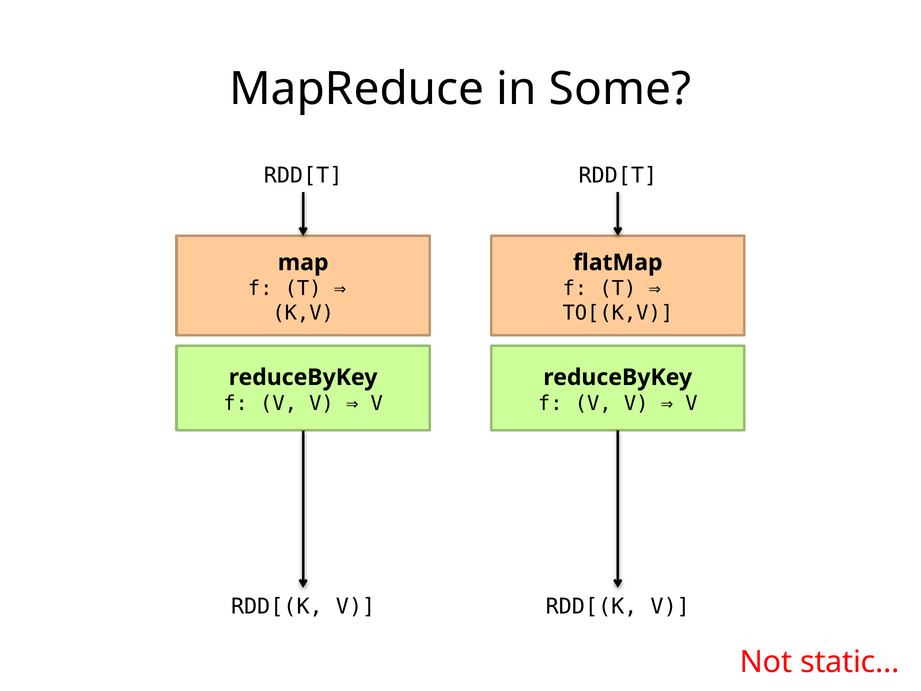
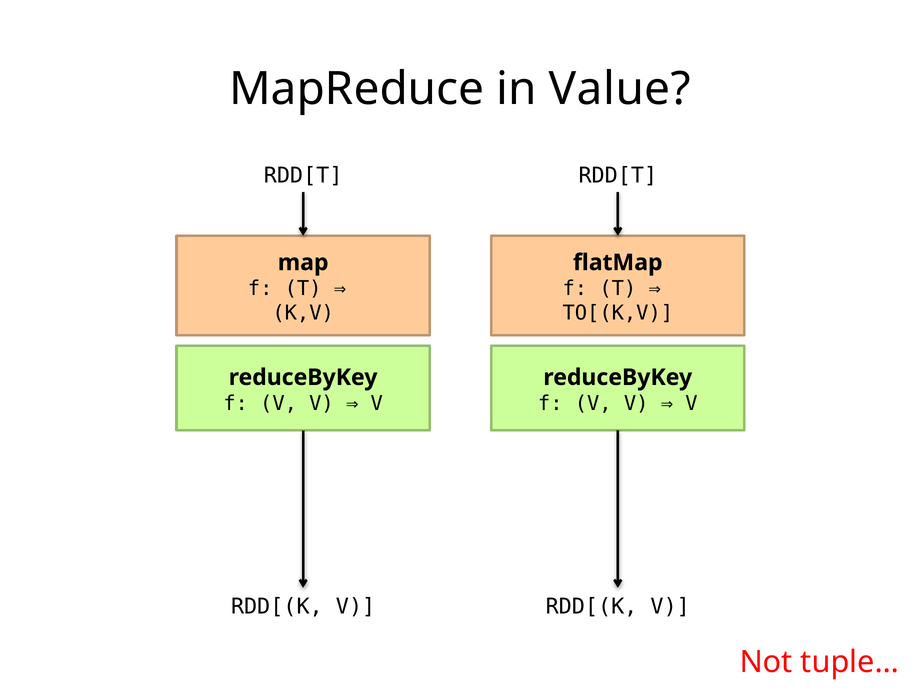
Some: Some -> Value
static…: static… -> tuple…
